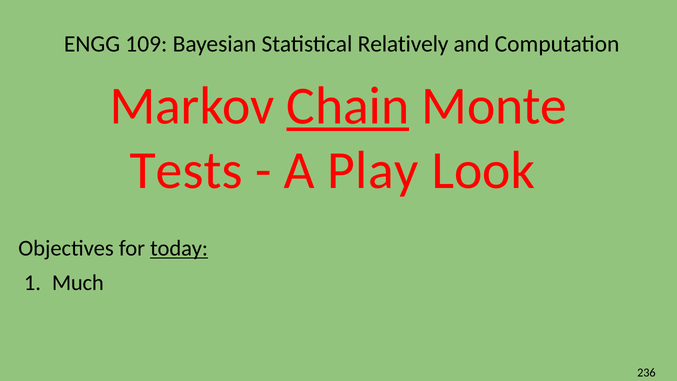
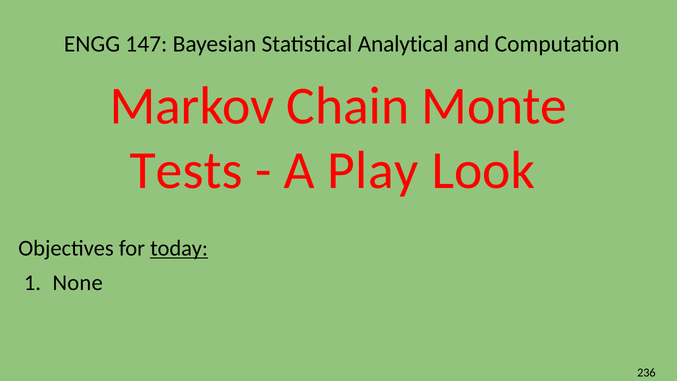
109: 109 -> 147
Relatively: Relatively -> Analytical
Chain underline: present -> none
Much: Much -> None
